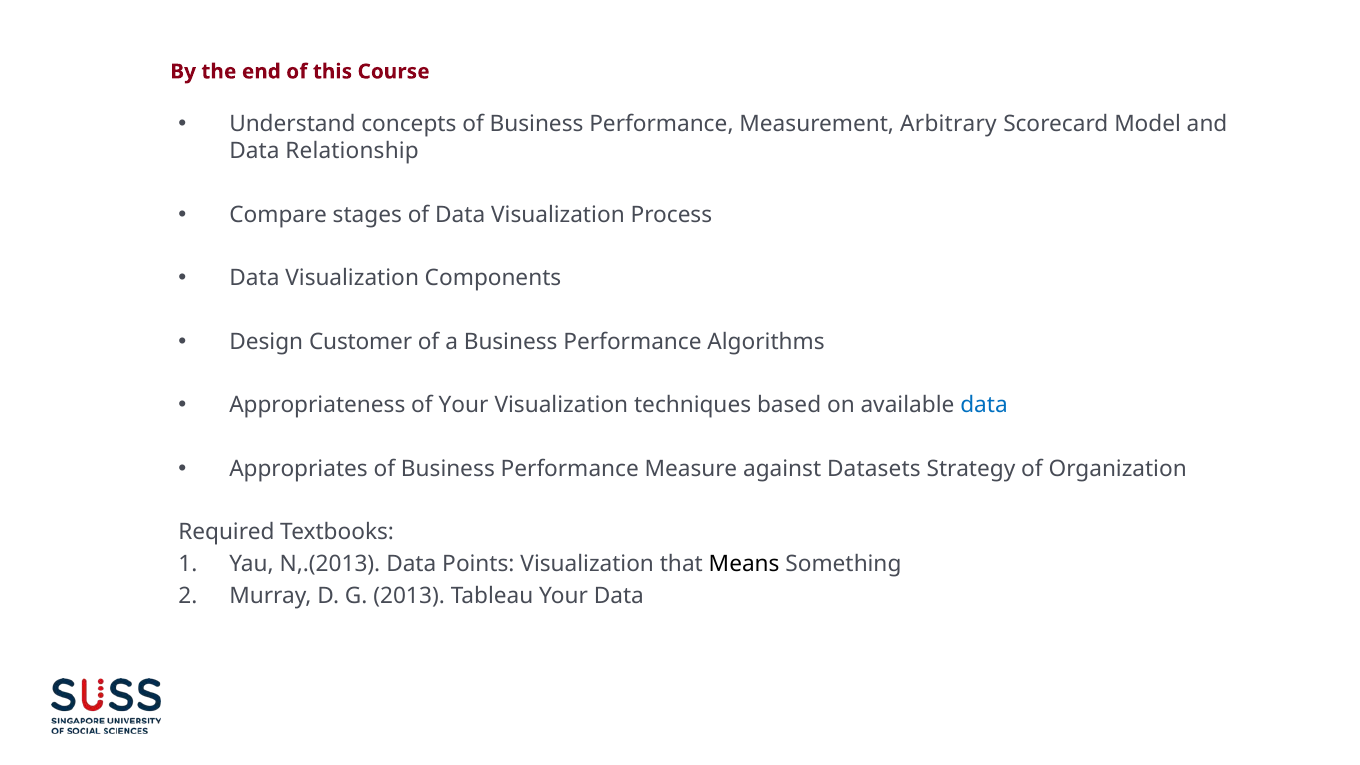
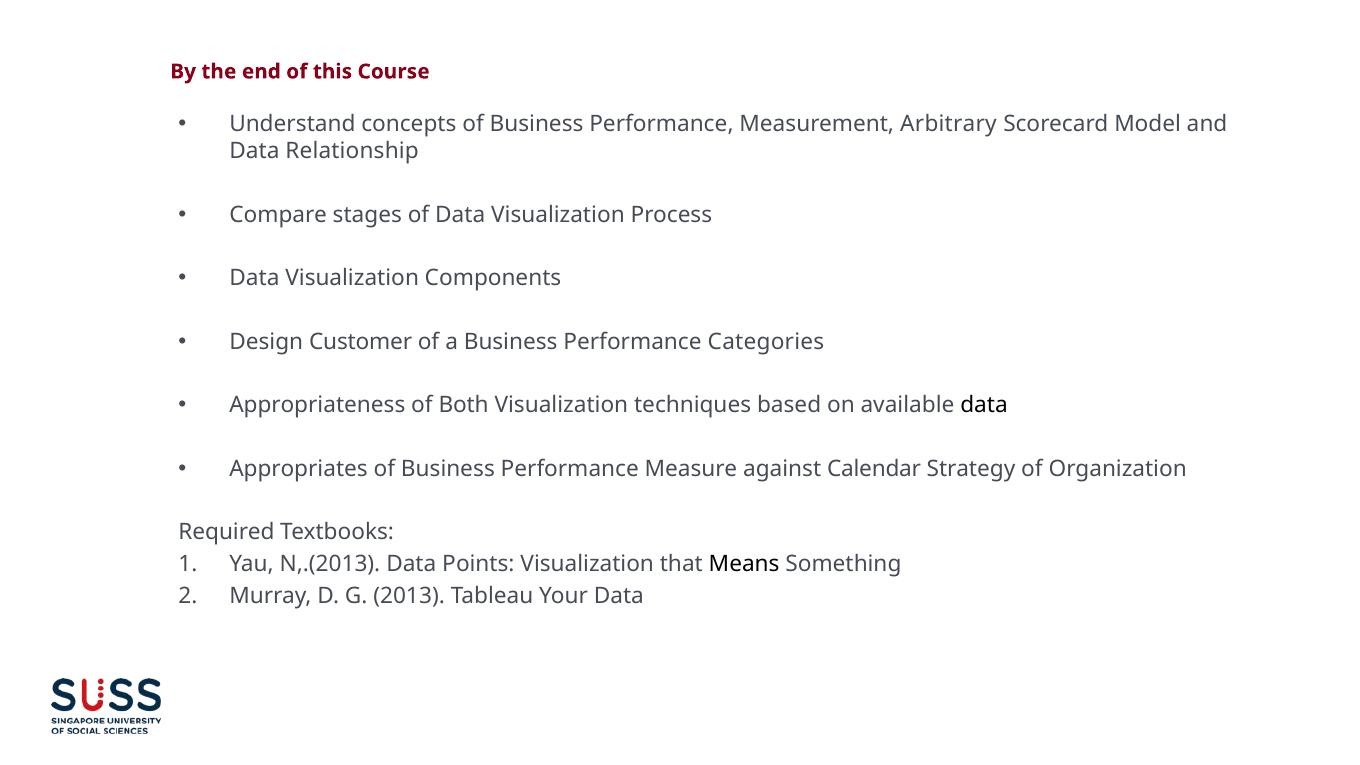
Algorithms: Algorithms -> Categories
of Your: Your -> Both
data at (984, 405) colour: blue -> black
Datasets: Datasets -> Calendar
